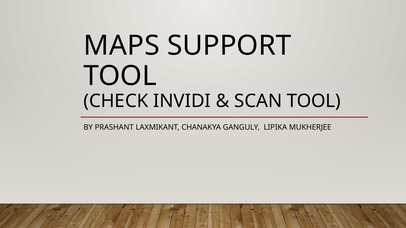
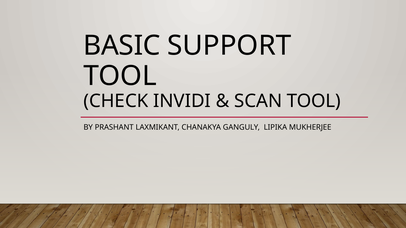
MAPS: MAPS -> BASIC
